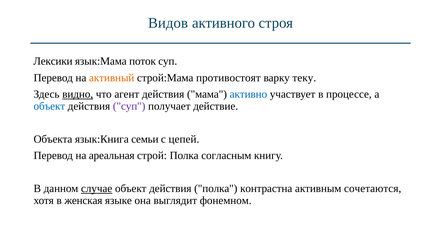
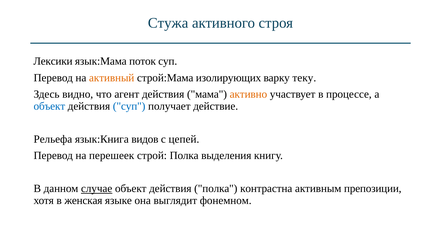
Видов: Видов -> Стужа
противостоят: противостоят -> изолирующих
видно underline: present -> none
активно colour: blue -> orange
суп at (129, 106) colour: purple -> blue
Объекта: Объекта -> Рельефа
семьи: семьи -> видов
ареальная: ареальная -> перешеек
согласным: согласным -> выделения
сочетаются: сочетаются -> препозиции
